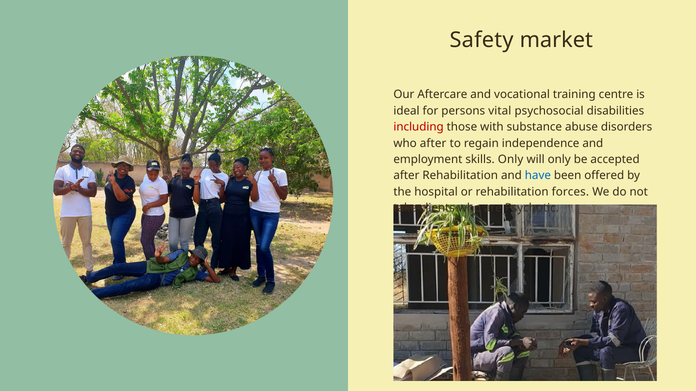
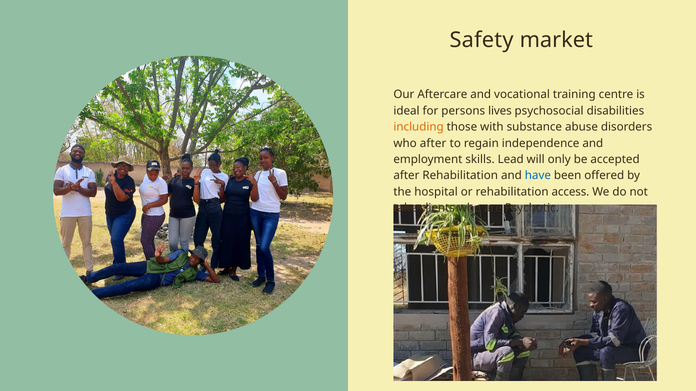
vital: vital -> lives
including colour: red -> orange
skills Only: Only -> Lead
forces: forces -> access
